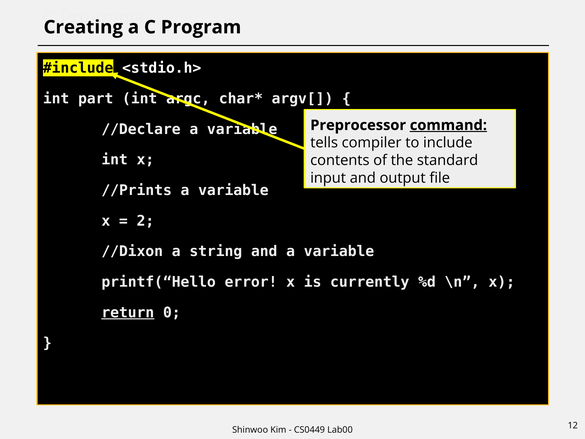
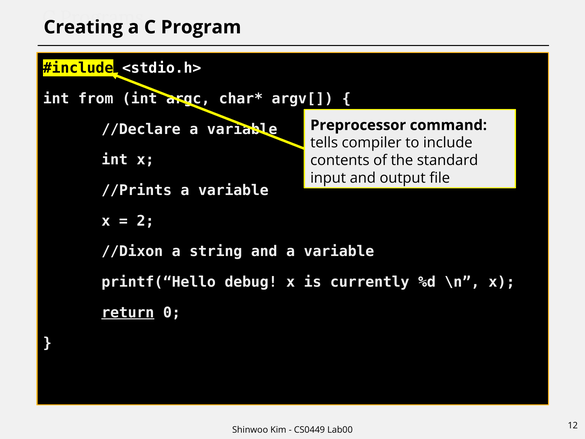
part: part -> from
command underline: present -> none
error: error -> debug
